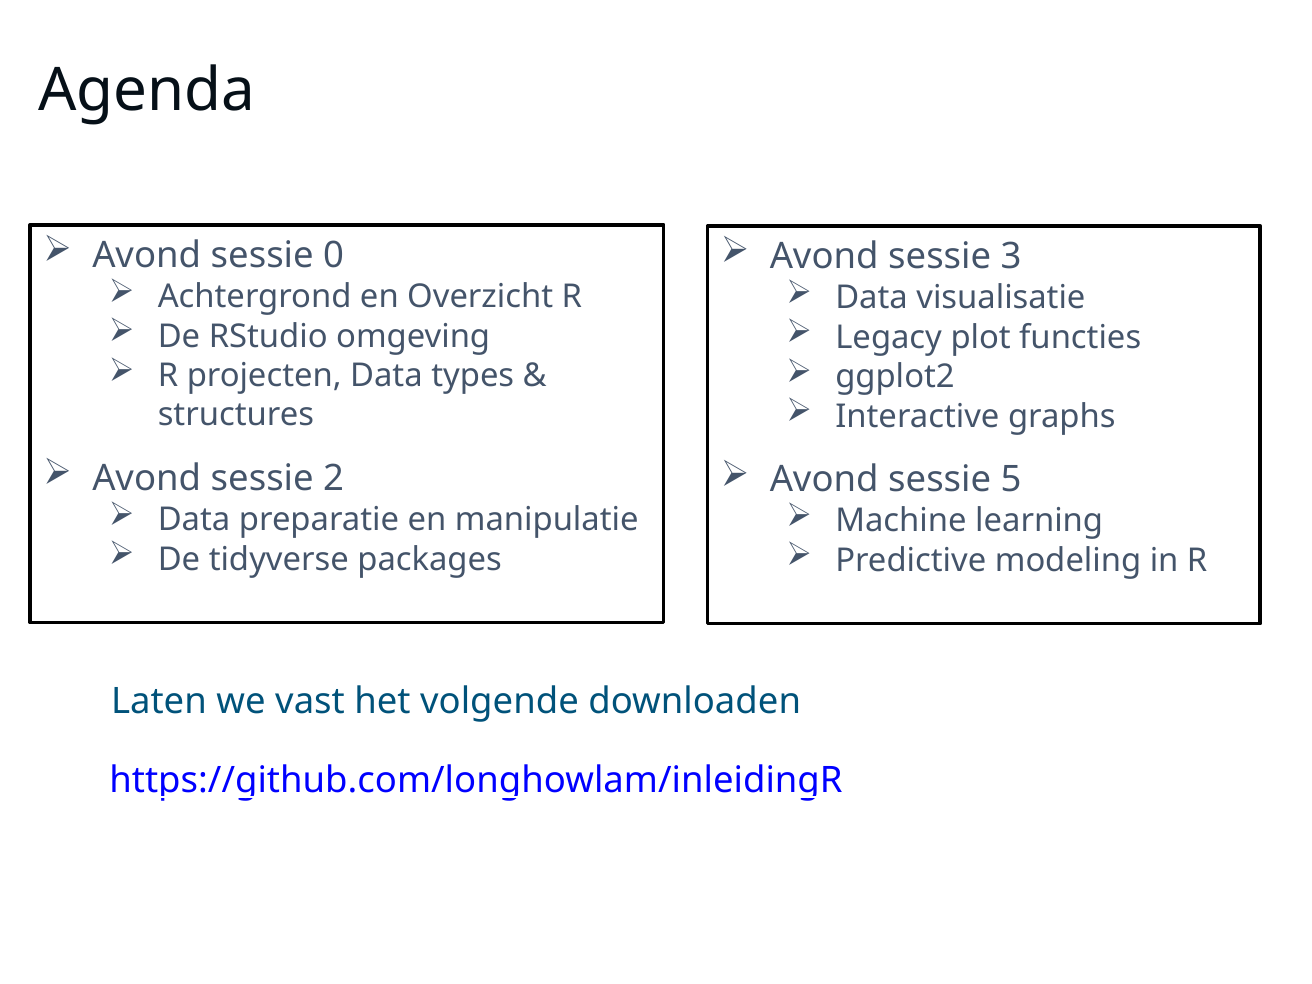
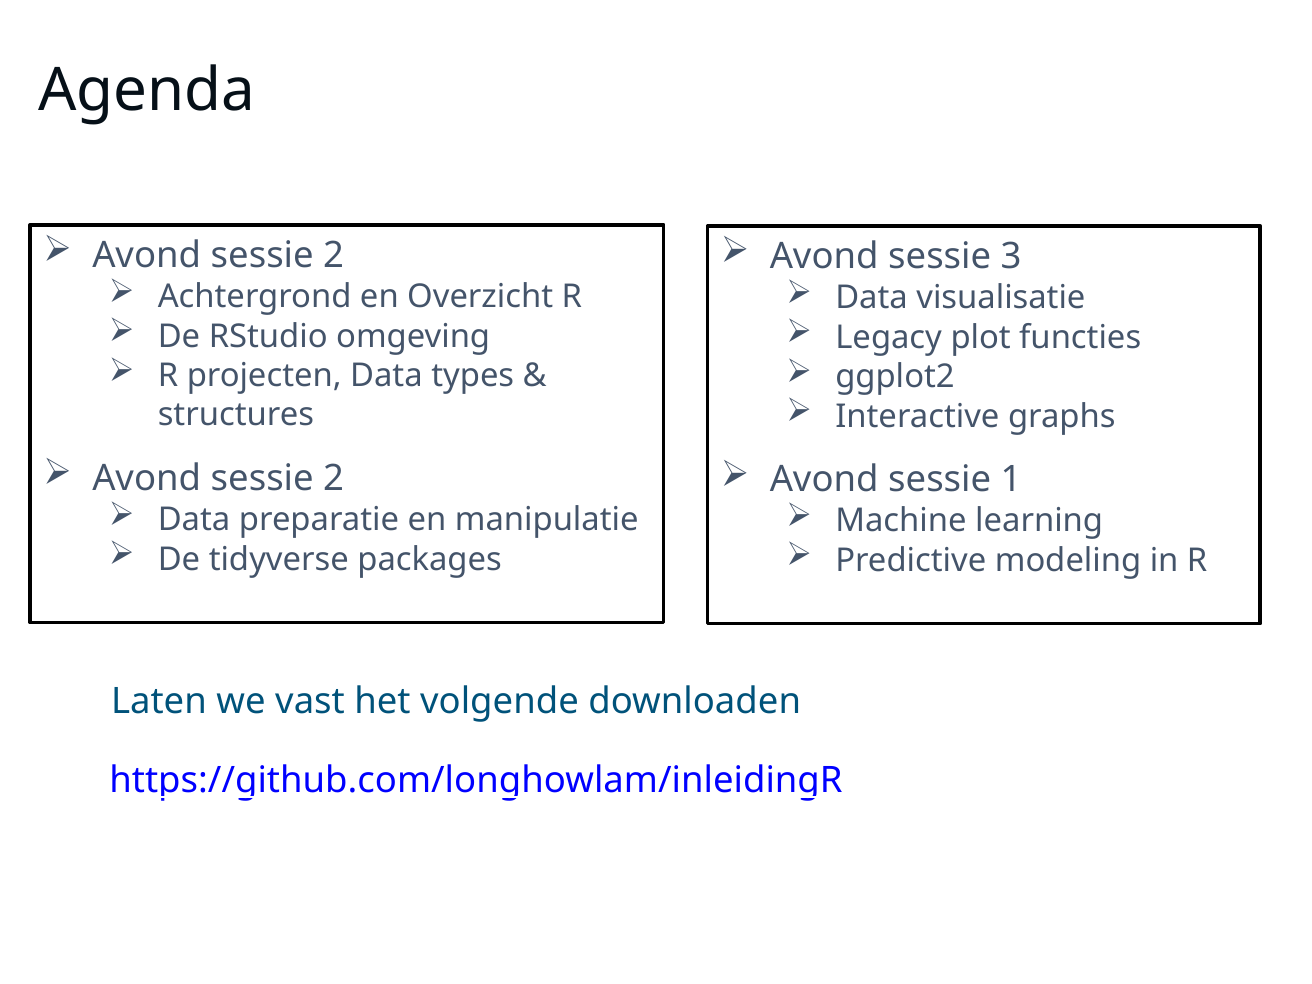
0 at (334, 256): 0 -> 2
5: 5 -> 1
